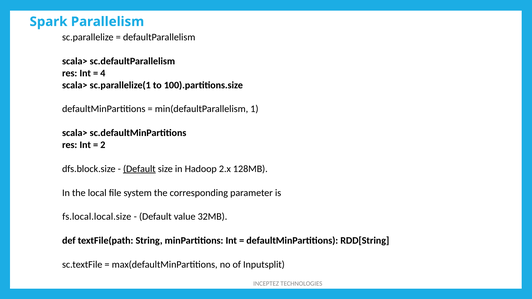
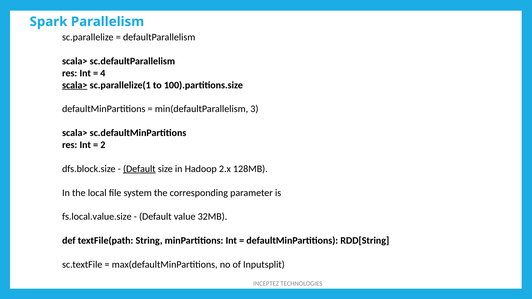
scala> at (75, 85) underline: none -> present
1: 1 -> 3
fs.local.local.size: fs.local.local.size -> fs.local.value.size
